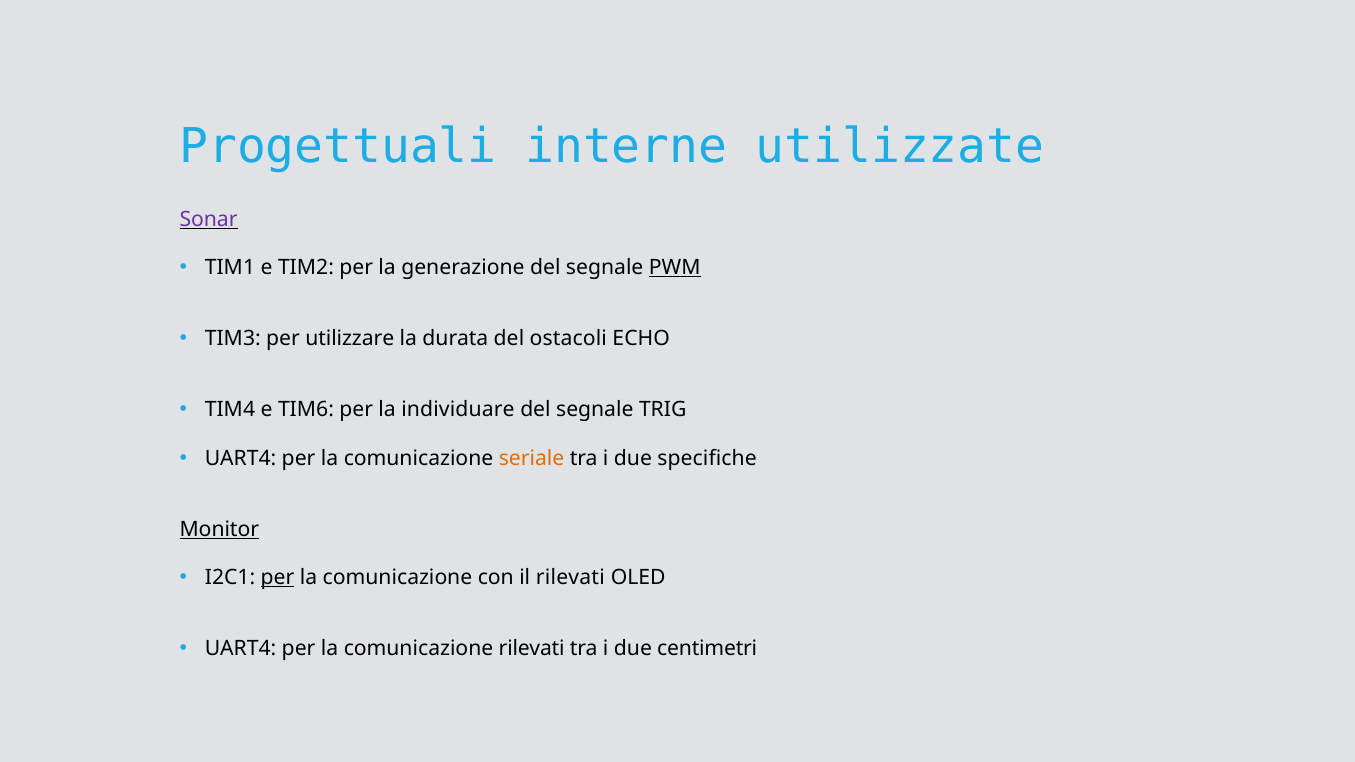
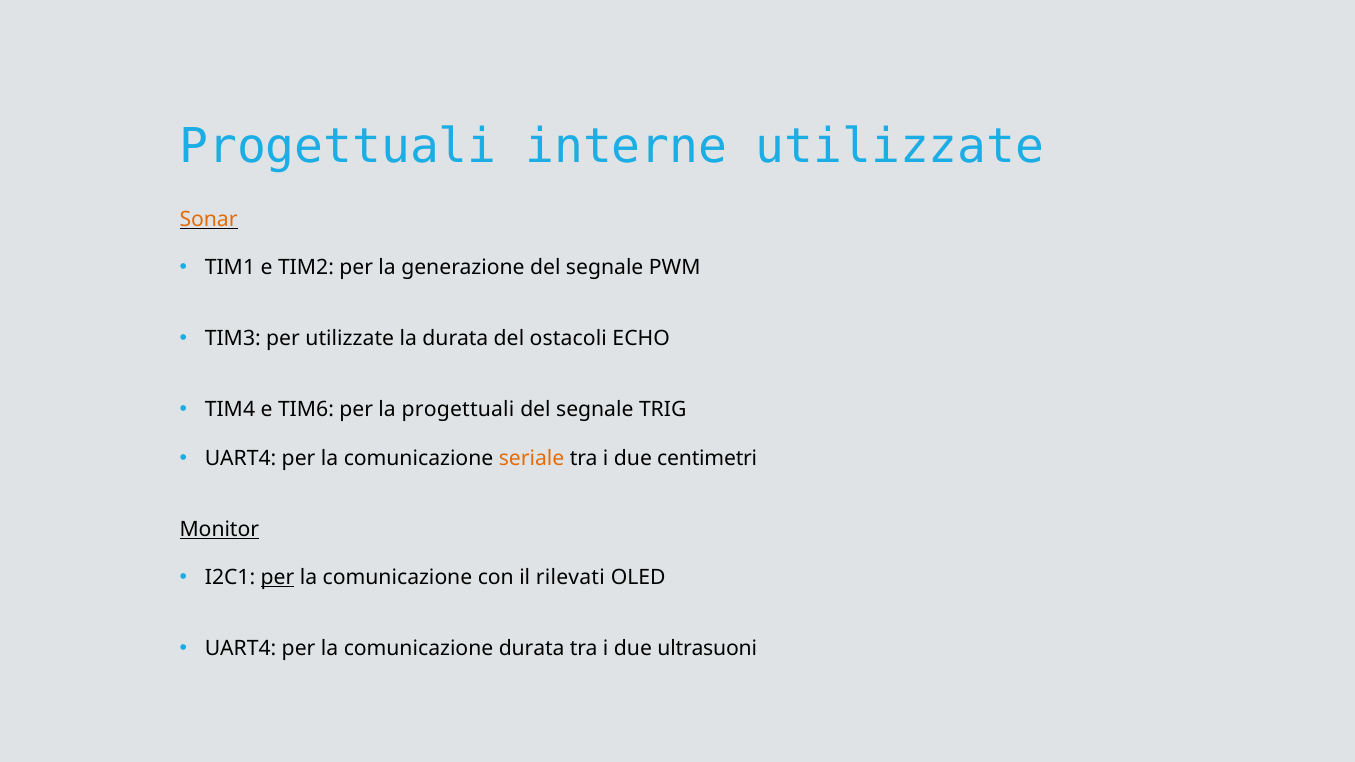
Sonar colour: purple -> orange
PWM underline: present -> none
per utilizzare: utilizzare -> utilizzate
la individuare: individuare -> progettuali
specifiche: specifiche -> centimetri
comunicazione rilevati: rilevati -> durata
centimetri: centimetri -> ultrasuoni
